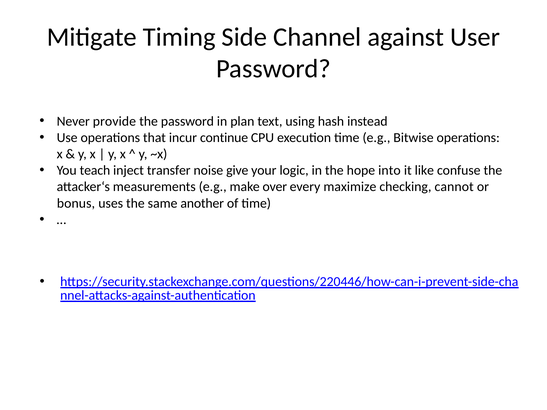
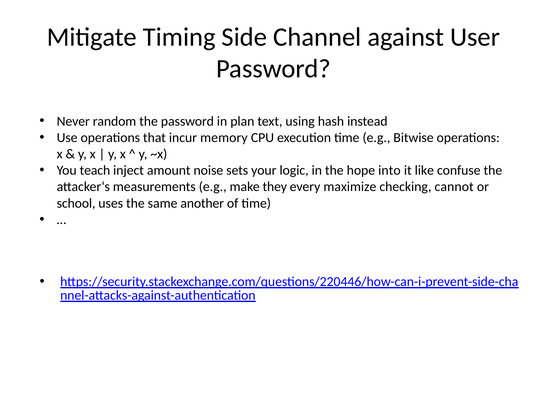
provide: provide -> random
continue: continue -> memory
transfer: transfer -> amount
give: give -> sets
over: over -> they
bonus: bonus -> school
